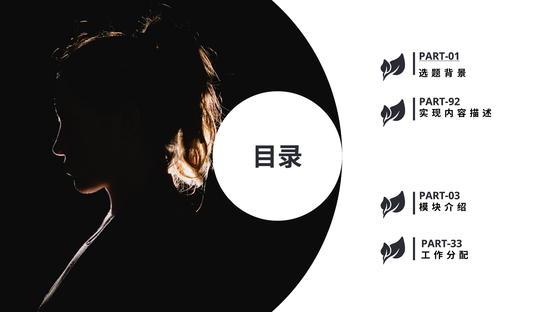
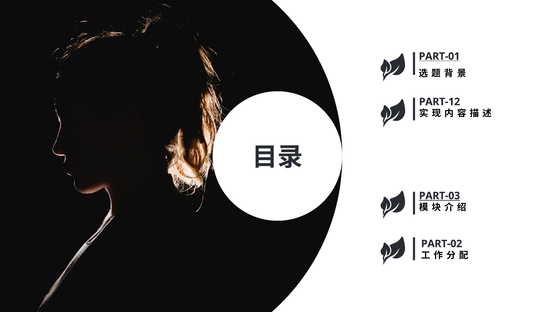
PART-92: PART-92 -> PART-12
PART-03 underline: none -> present
PART-33: PART-33 -> PART-02
